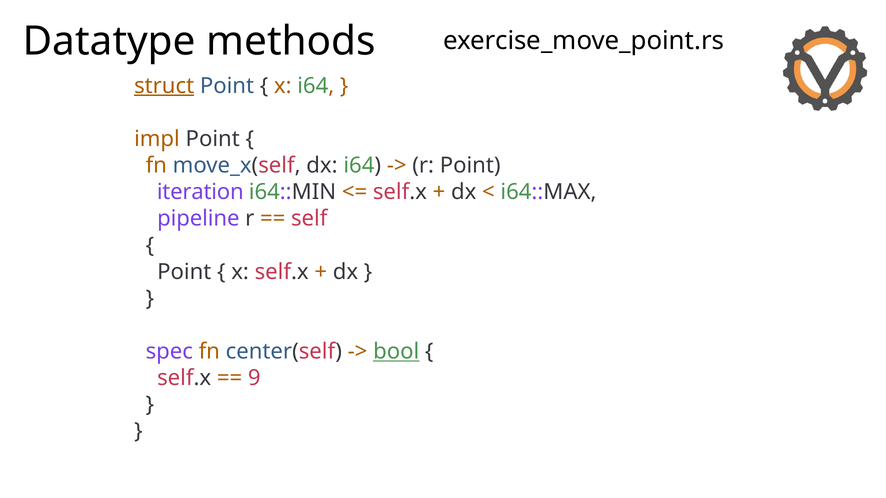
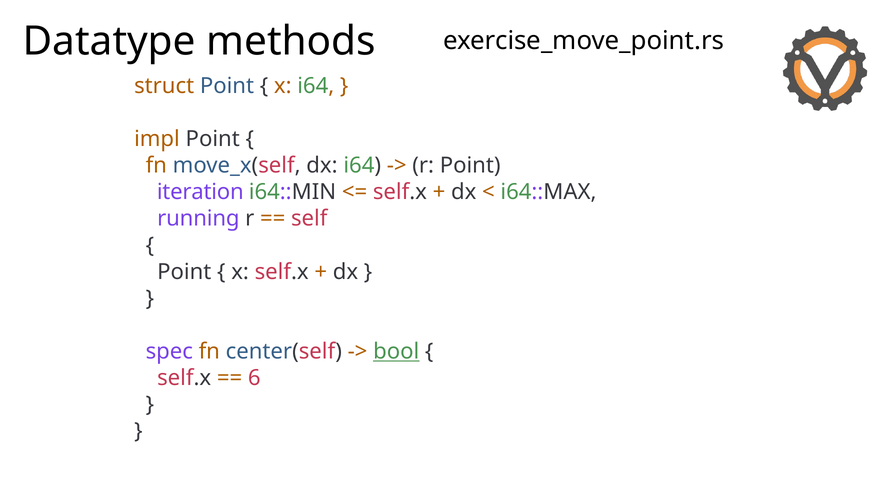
struct underline: present -> none
pipeline: pipeline -> running
9: 9 -> 6
